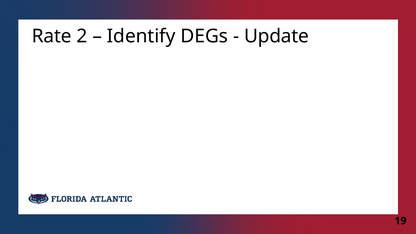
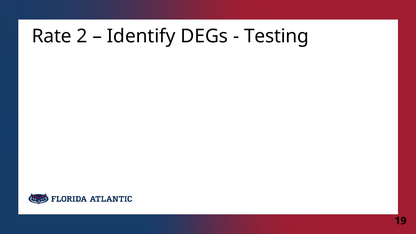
Update: Update -> Testing
